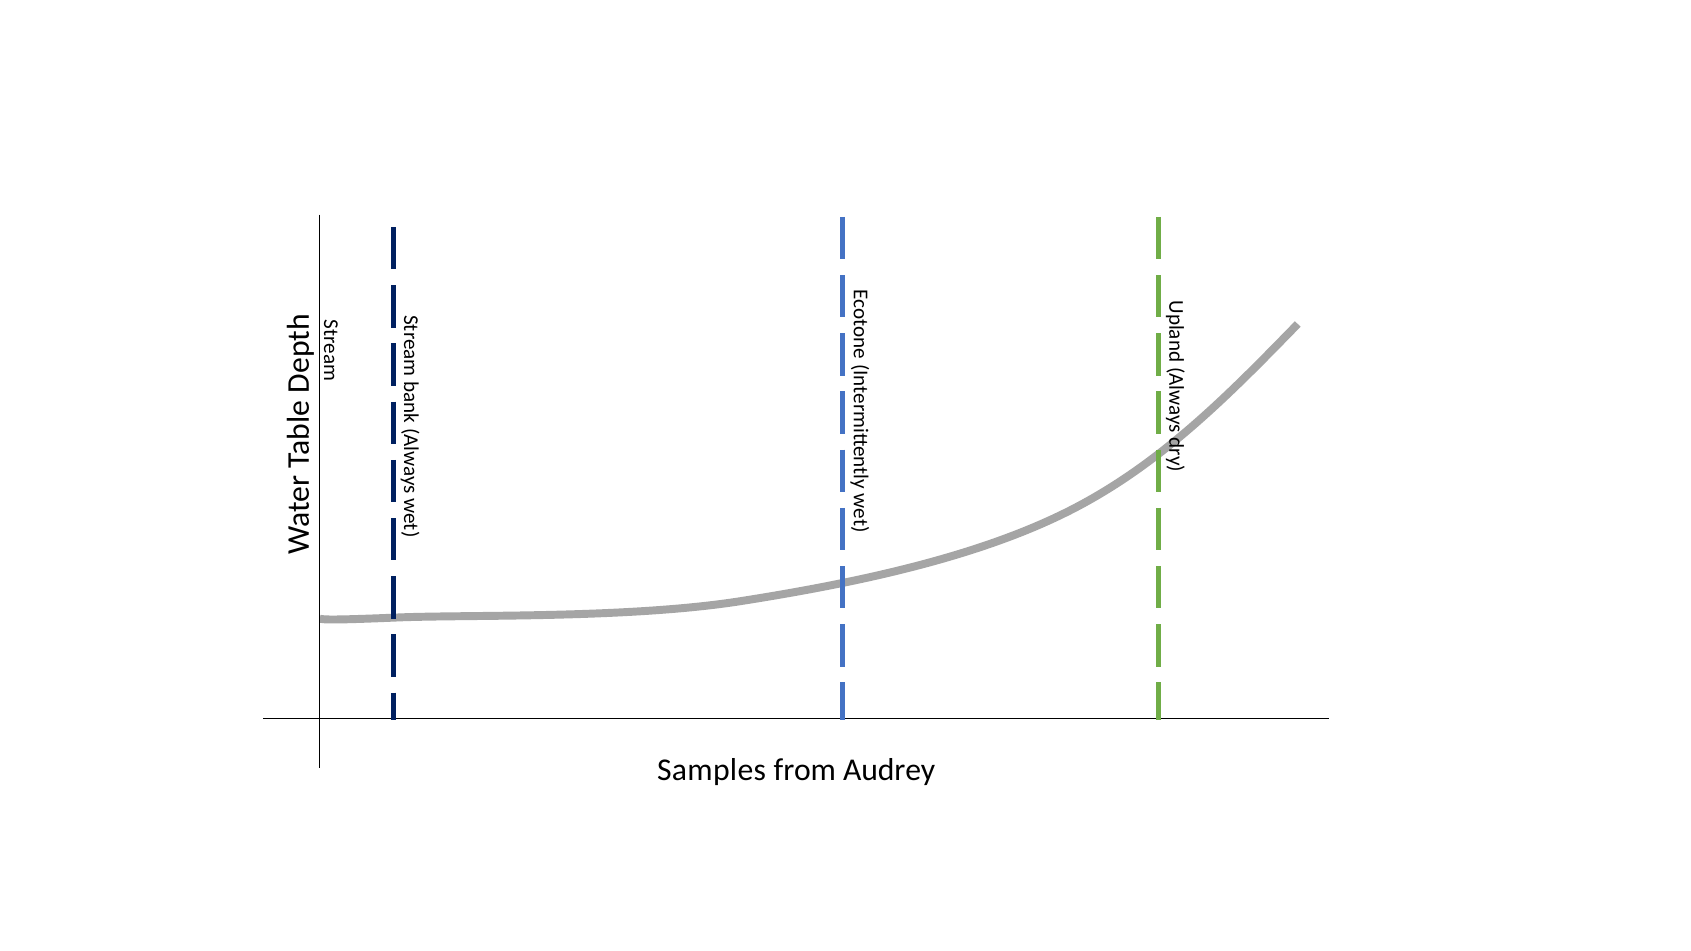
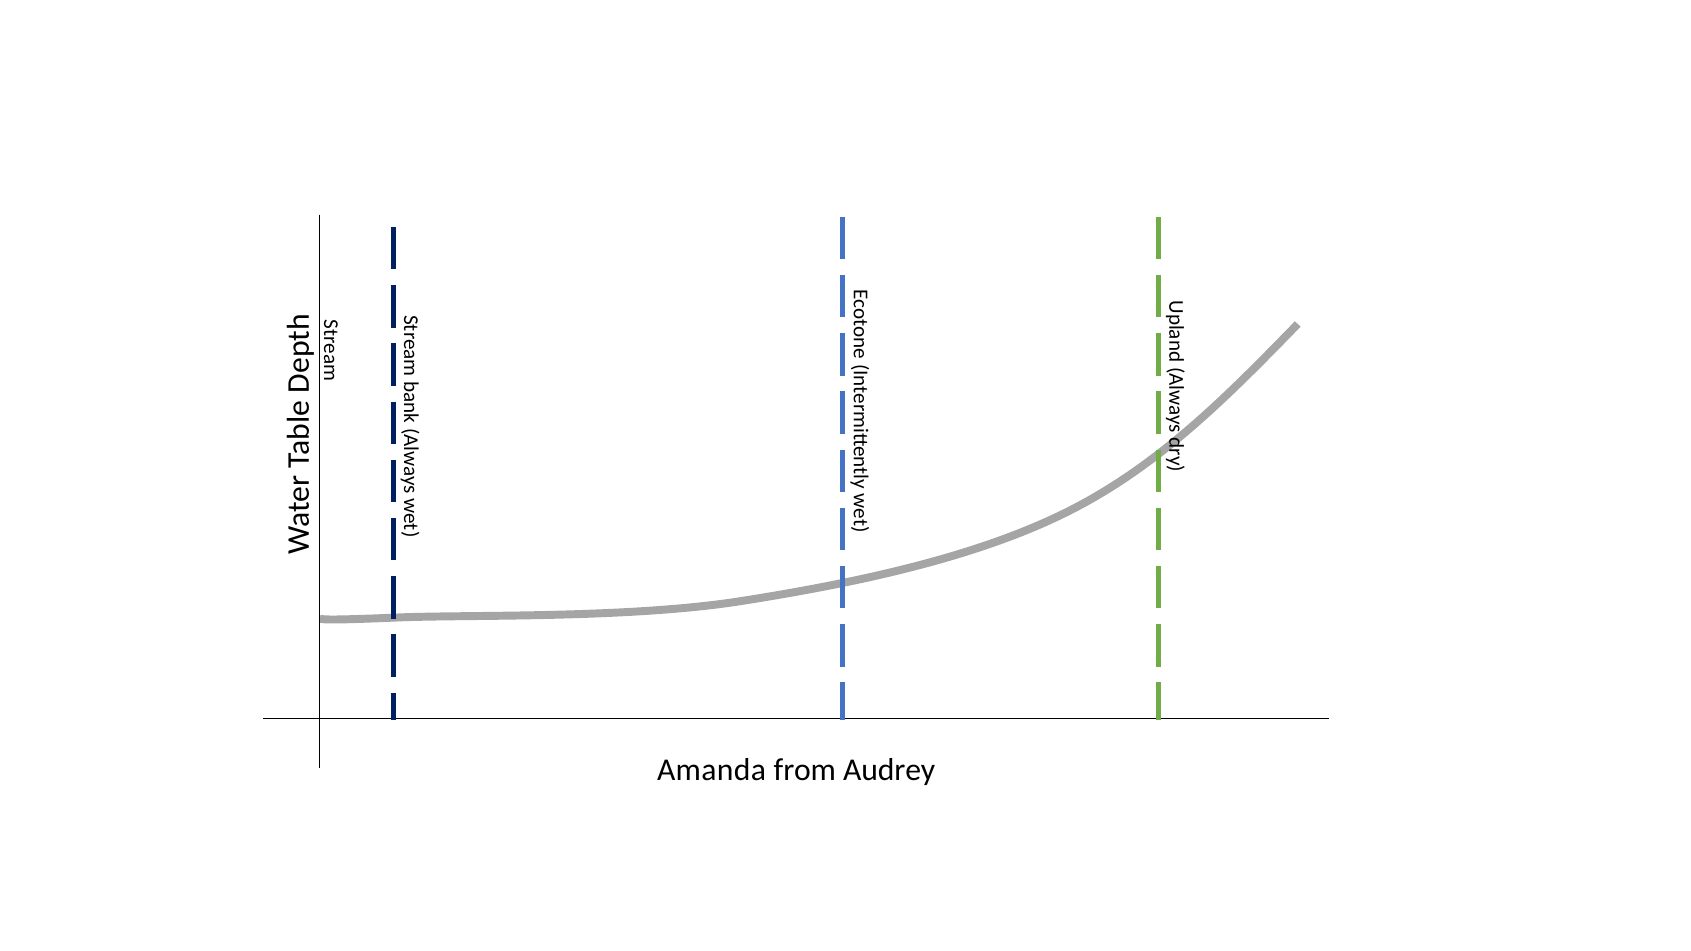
Samples: Samples -> Amanda
